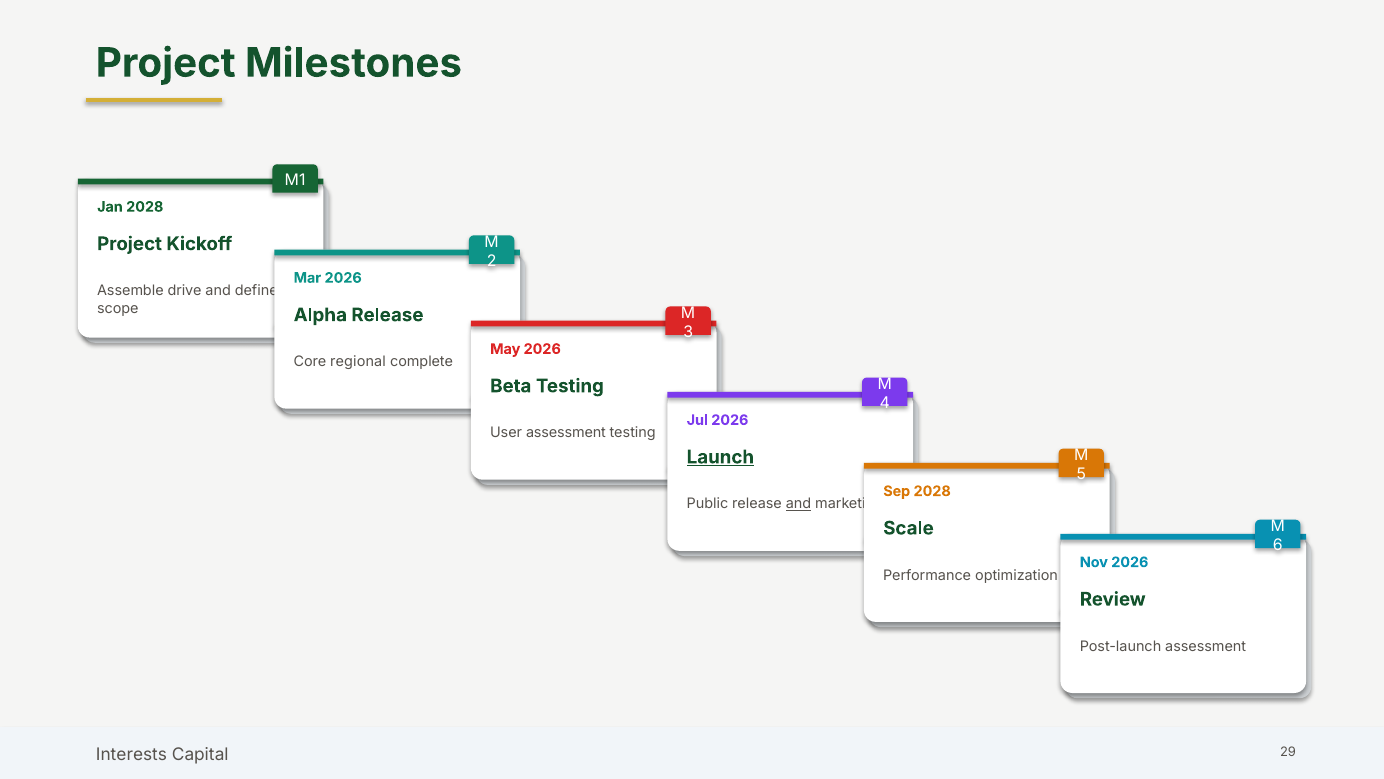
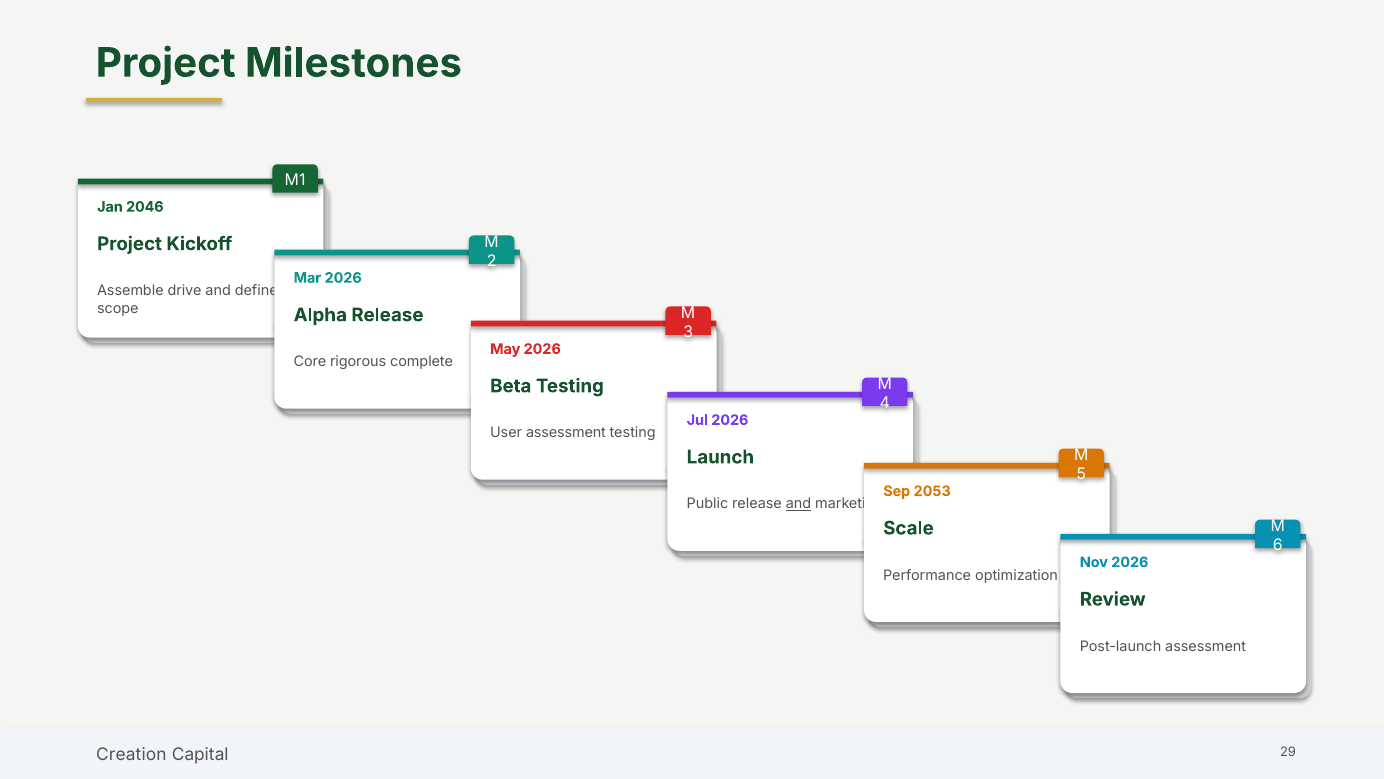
Jan 2028: 2028 -> 2046
regional: regional -> rigorous
Launch underline: present -> none
Sep 2028: 2028 -> 2053
Interests: Interests -> Creation
